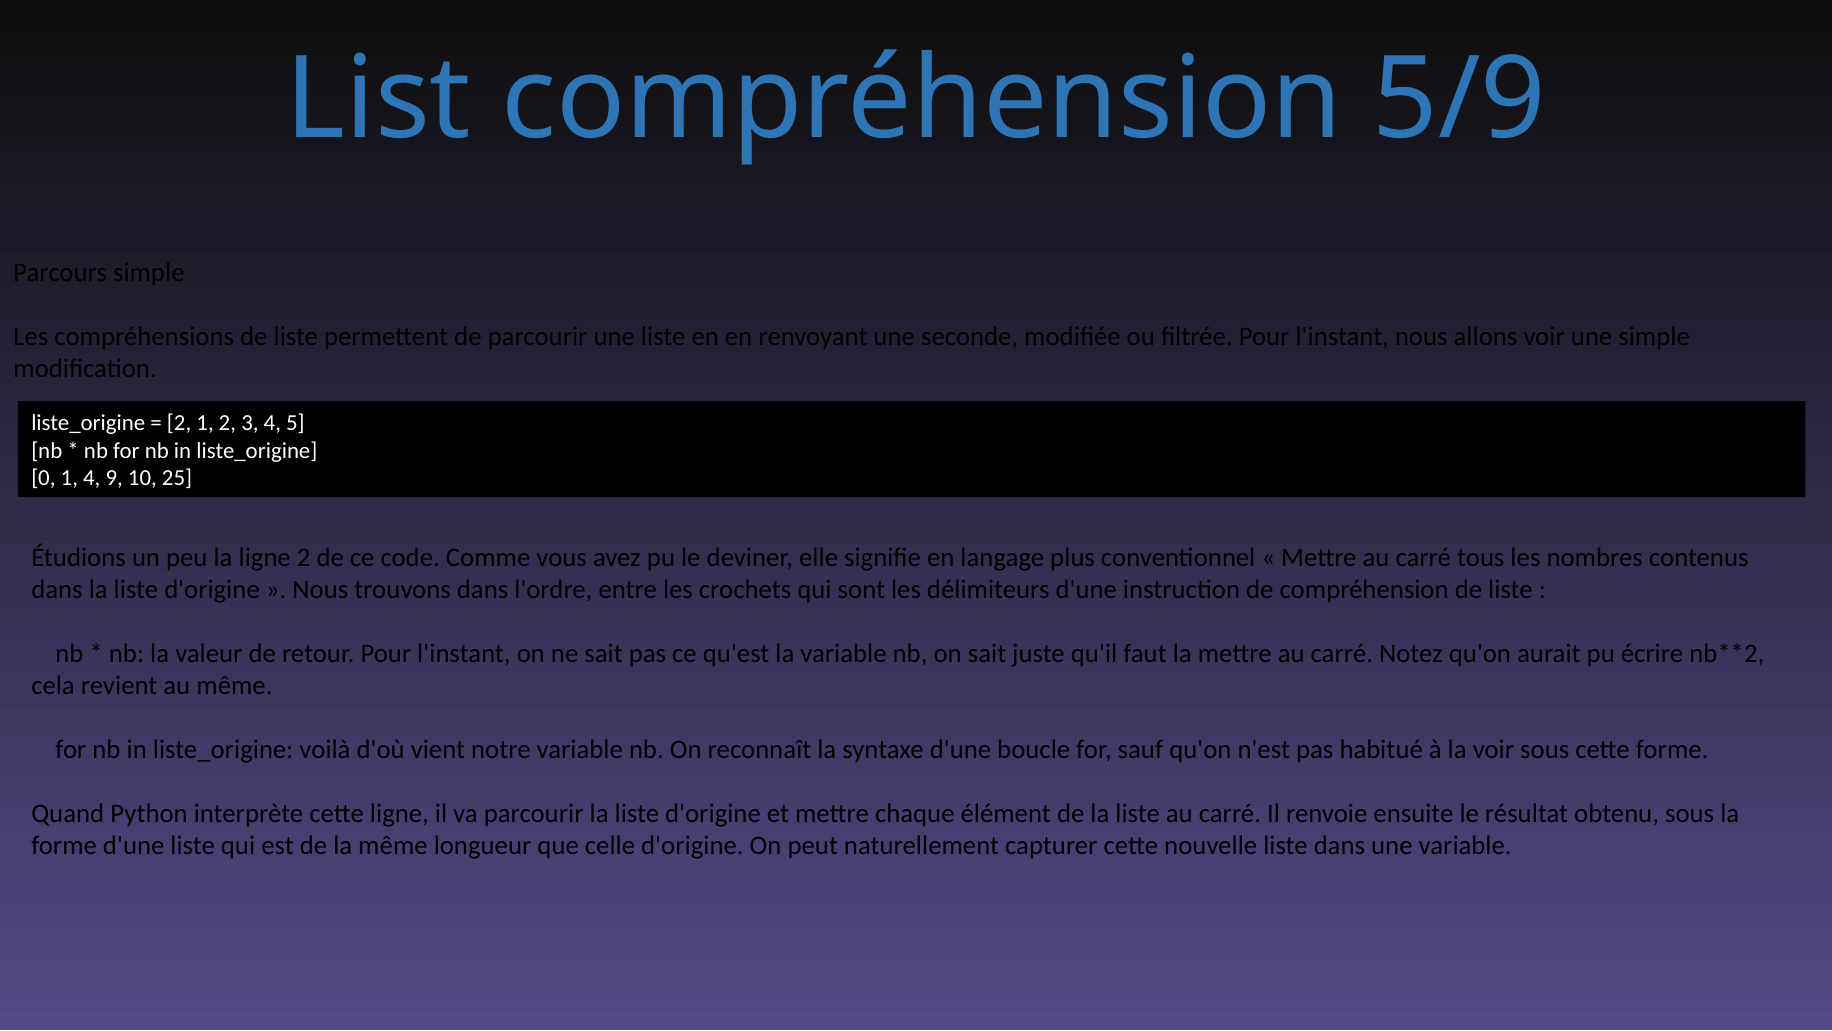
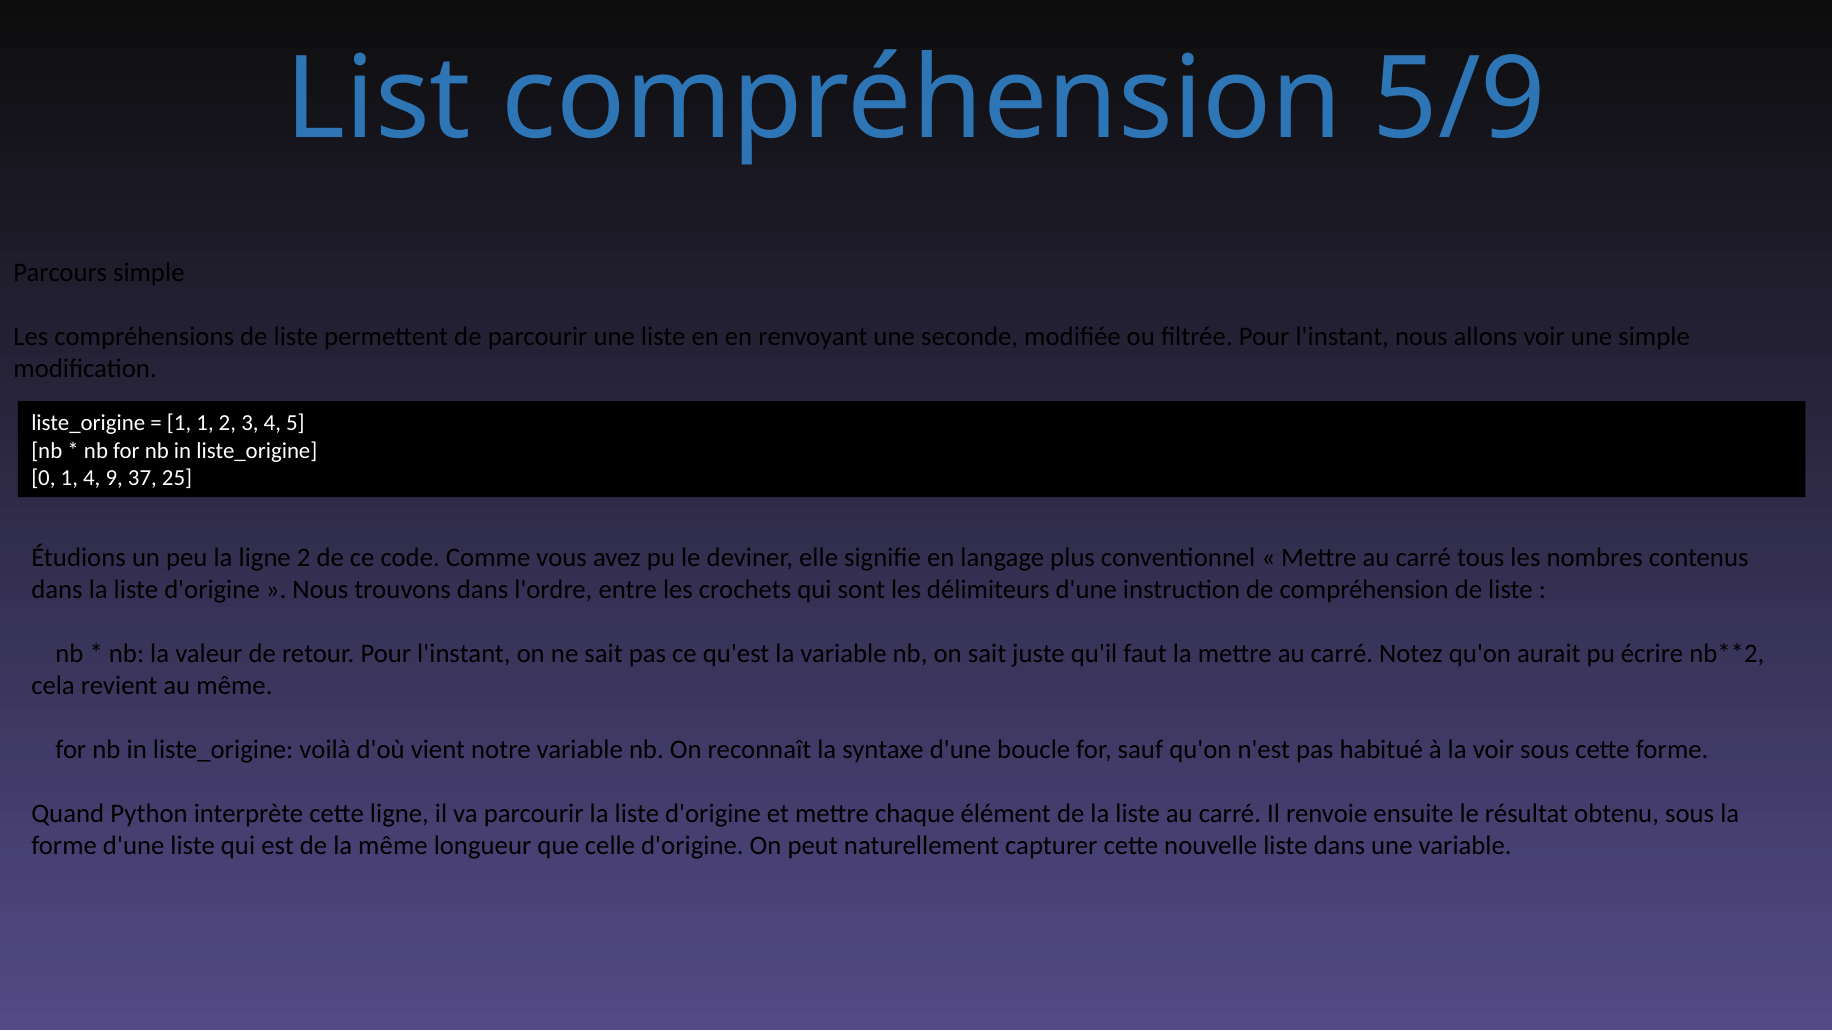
2 at (179, 423): 2 -> 1
10: 10 -> 37
